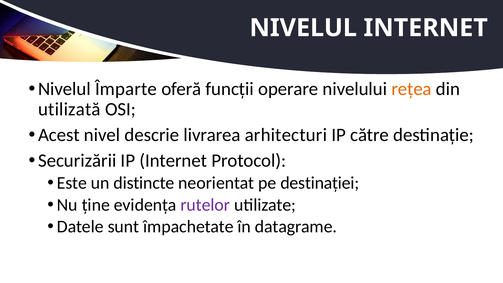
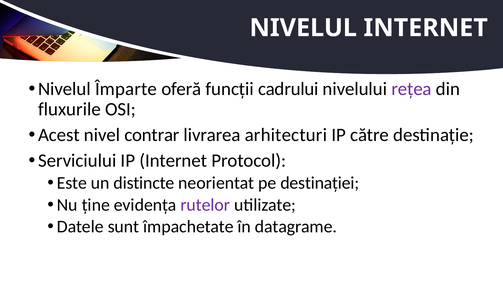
operare: operare -> cadrului
rețea colour: orange -> purple
utilizată: utilizată -> fluxurile
descrie: descrie -> contrar
Securizării: Securizării -> Serviciului
